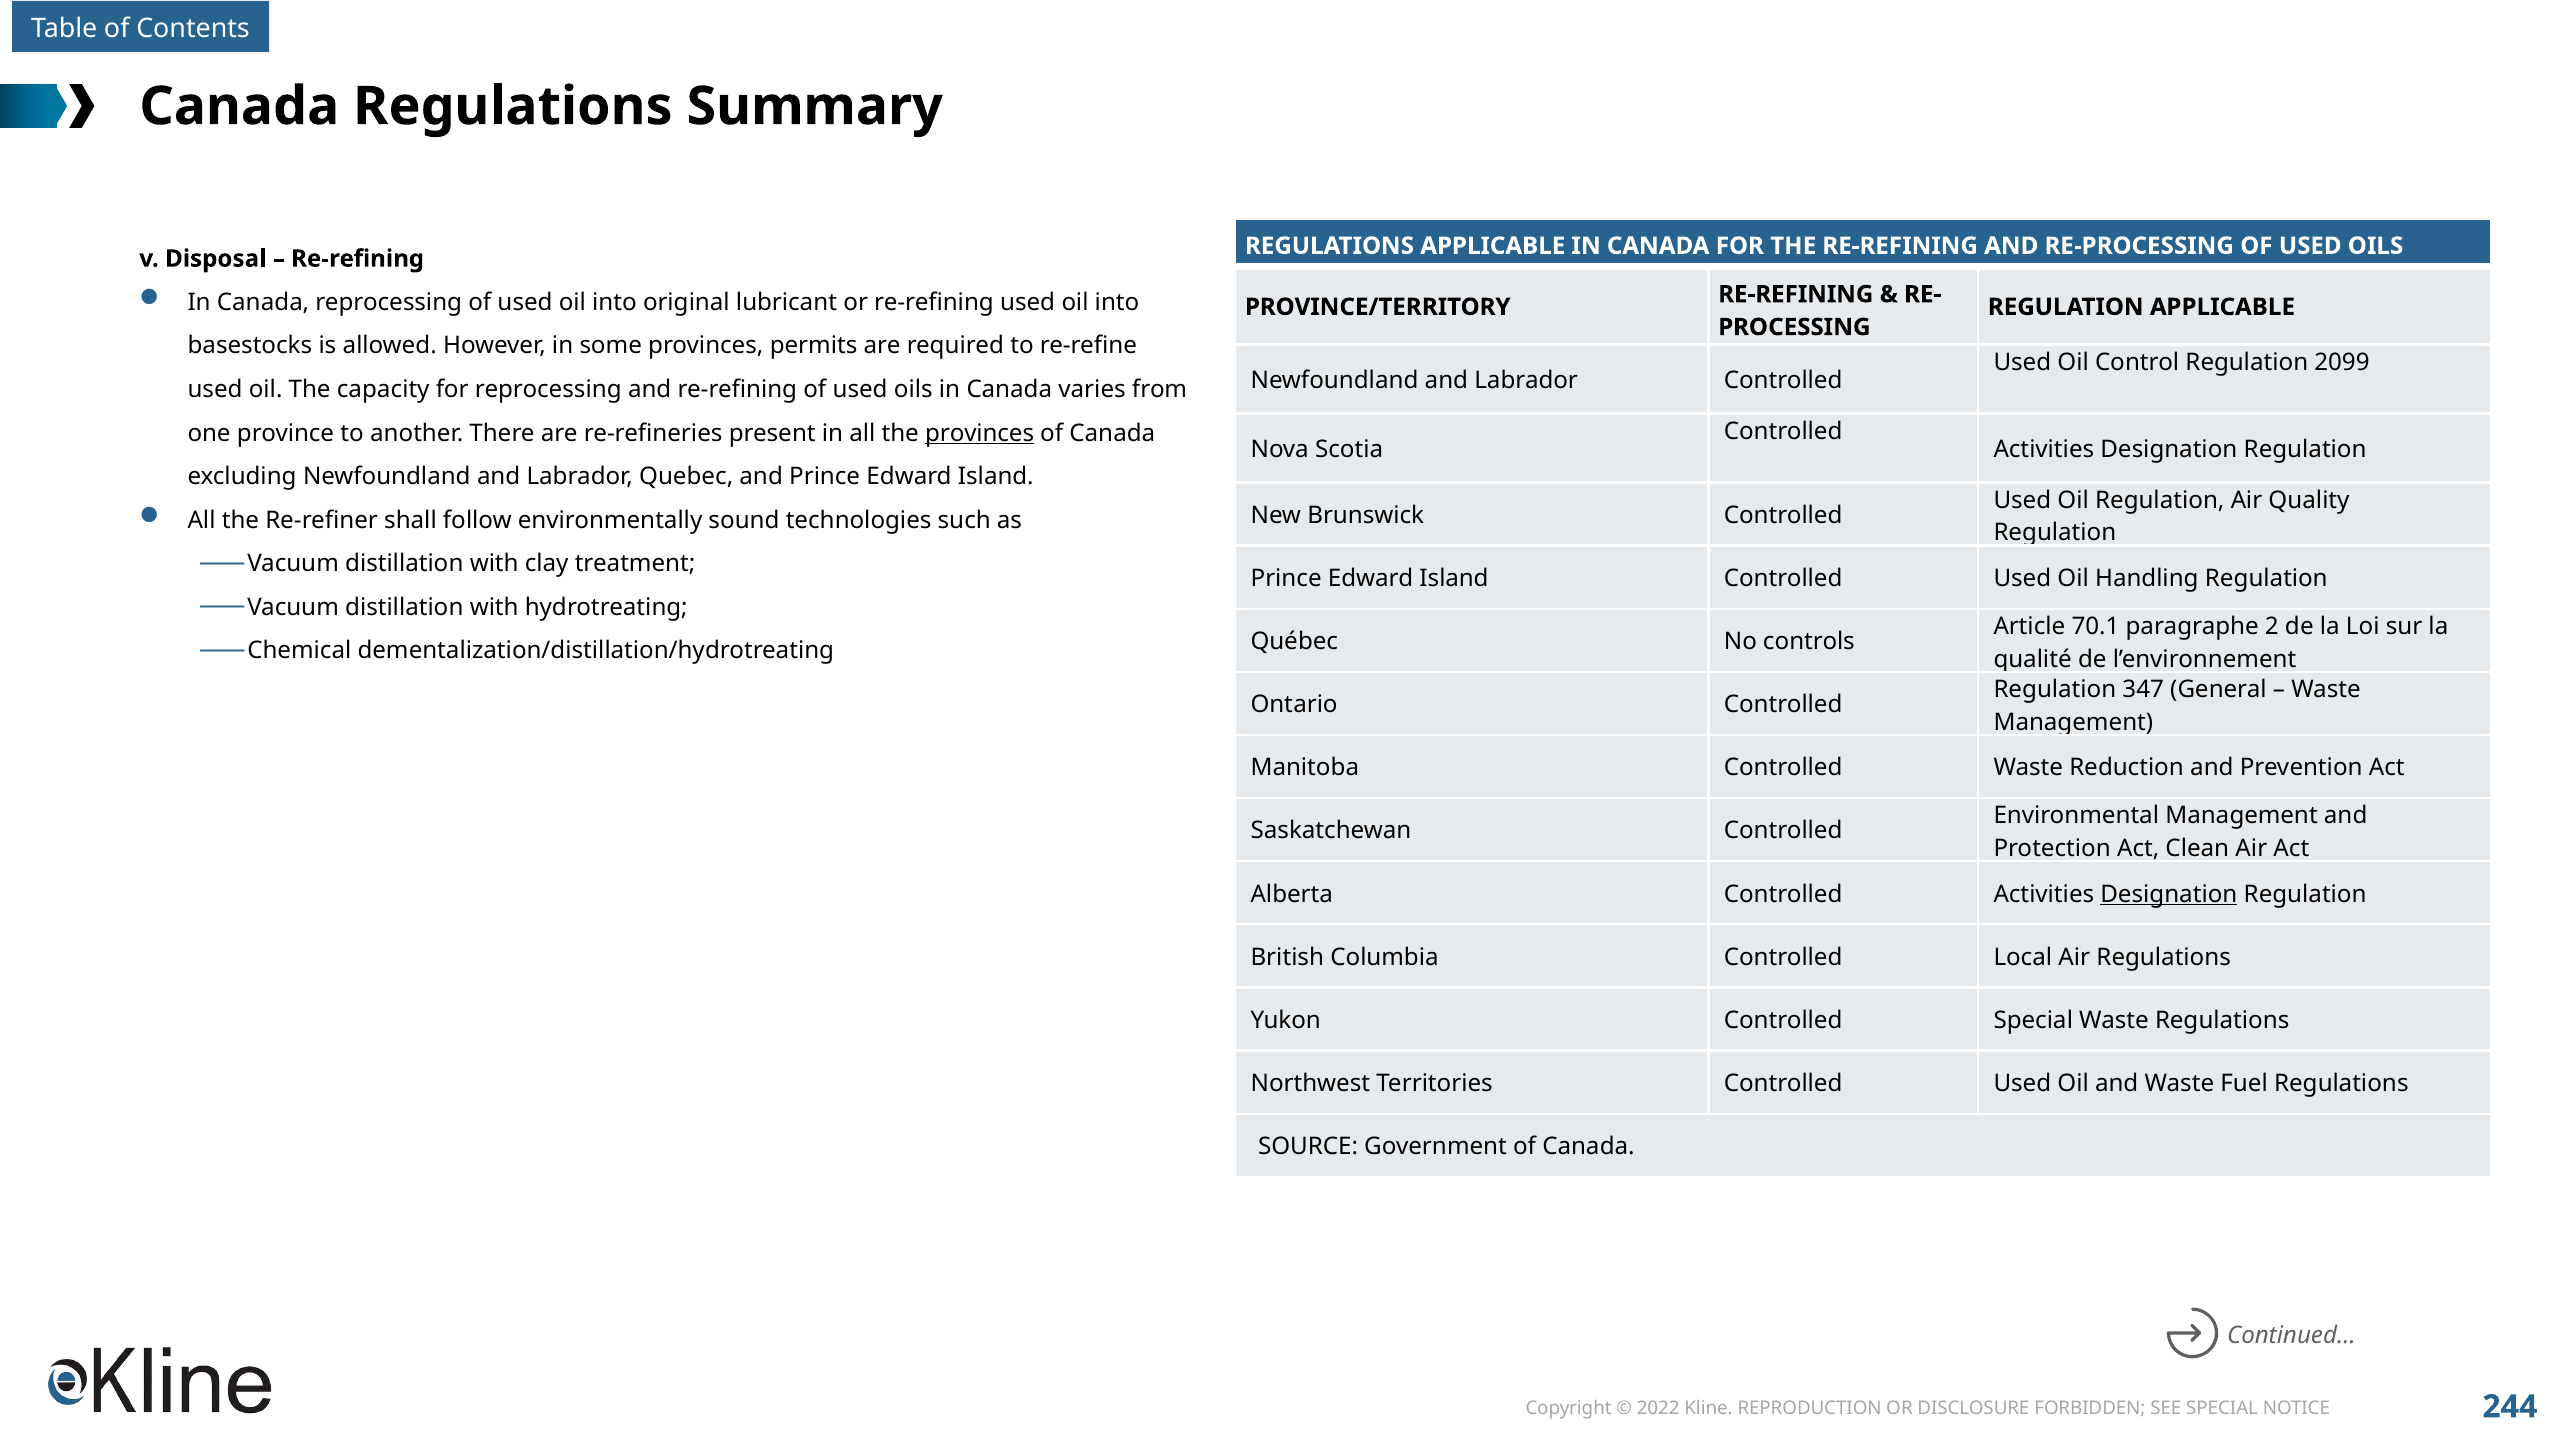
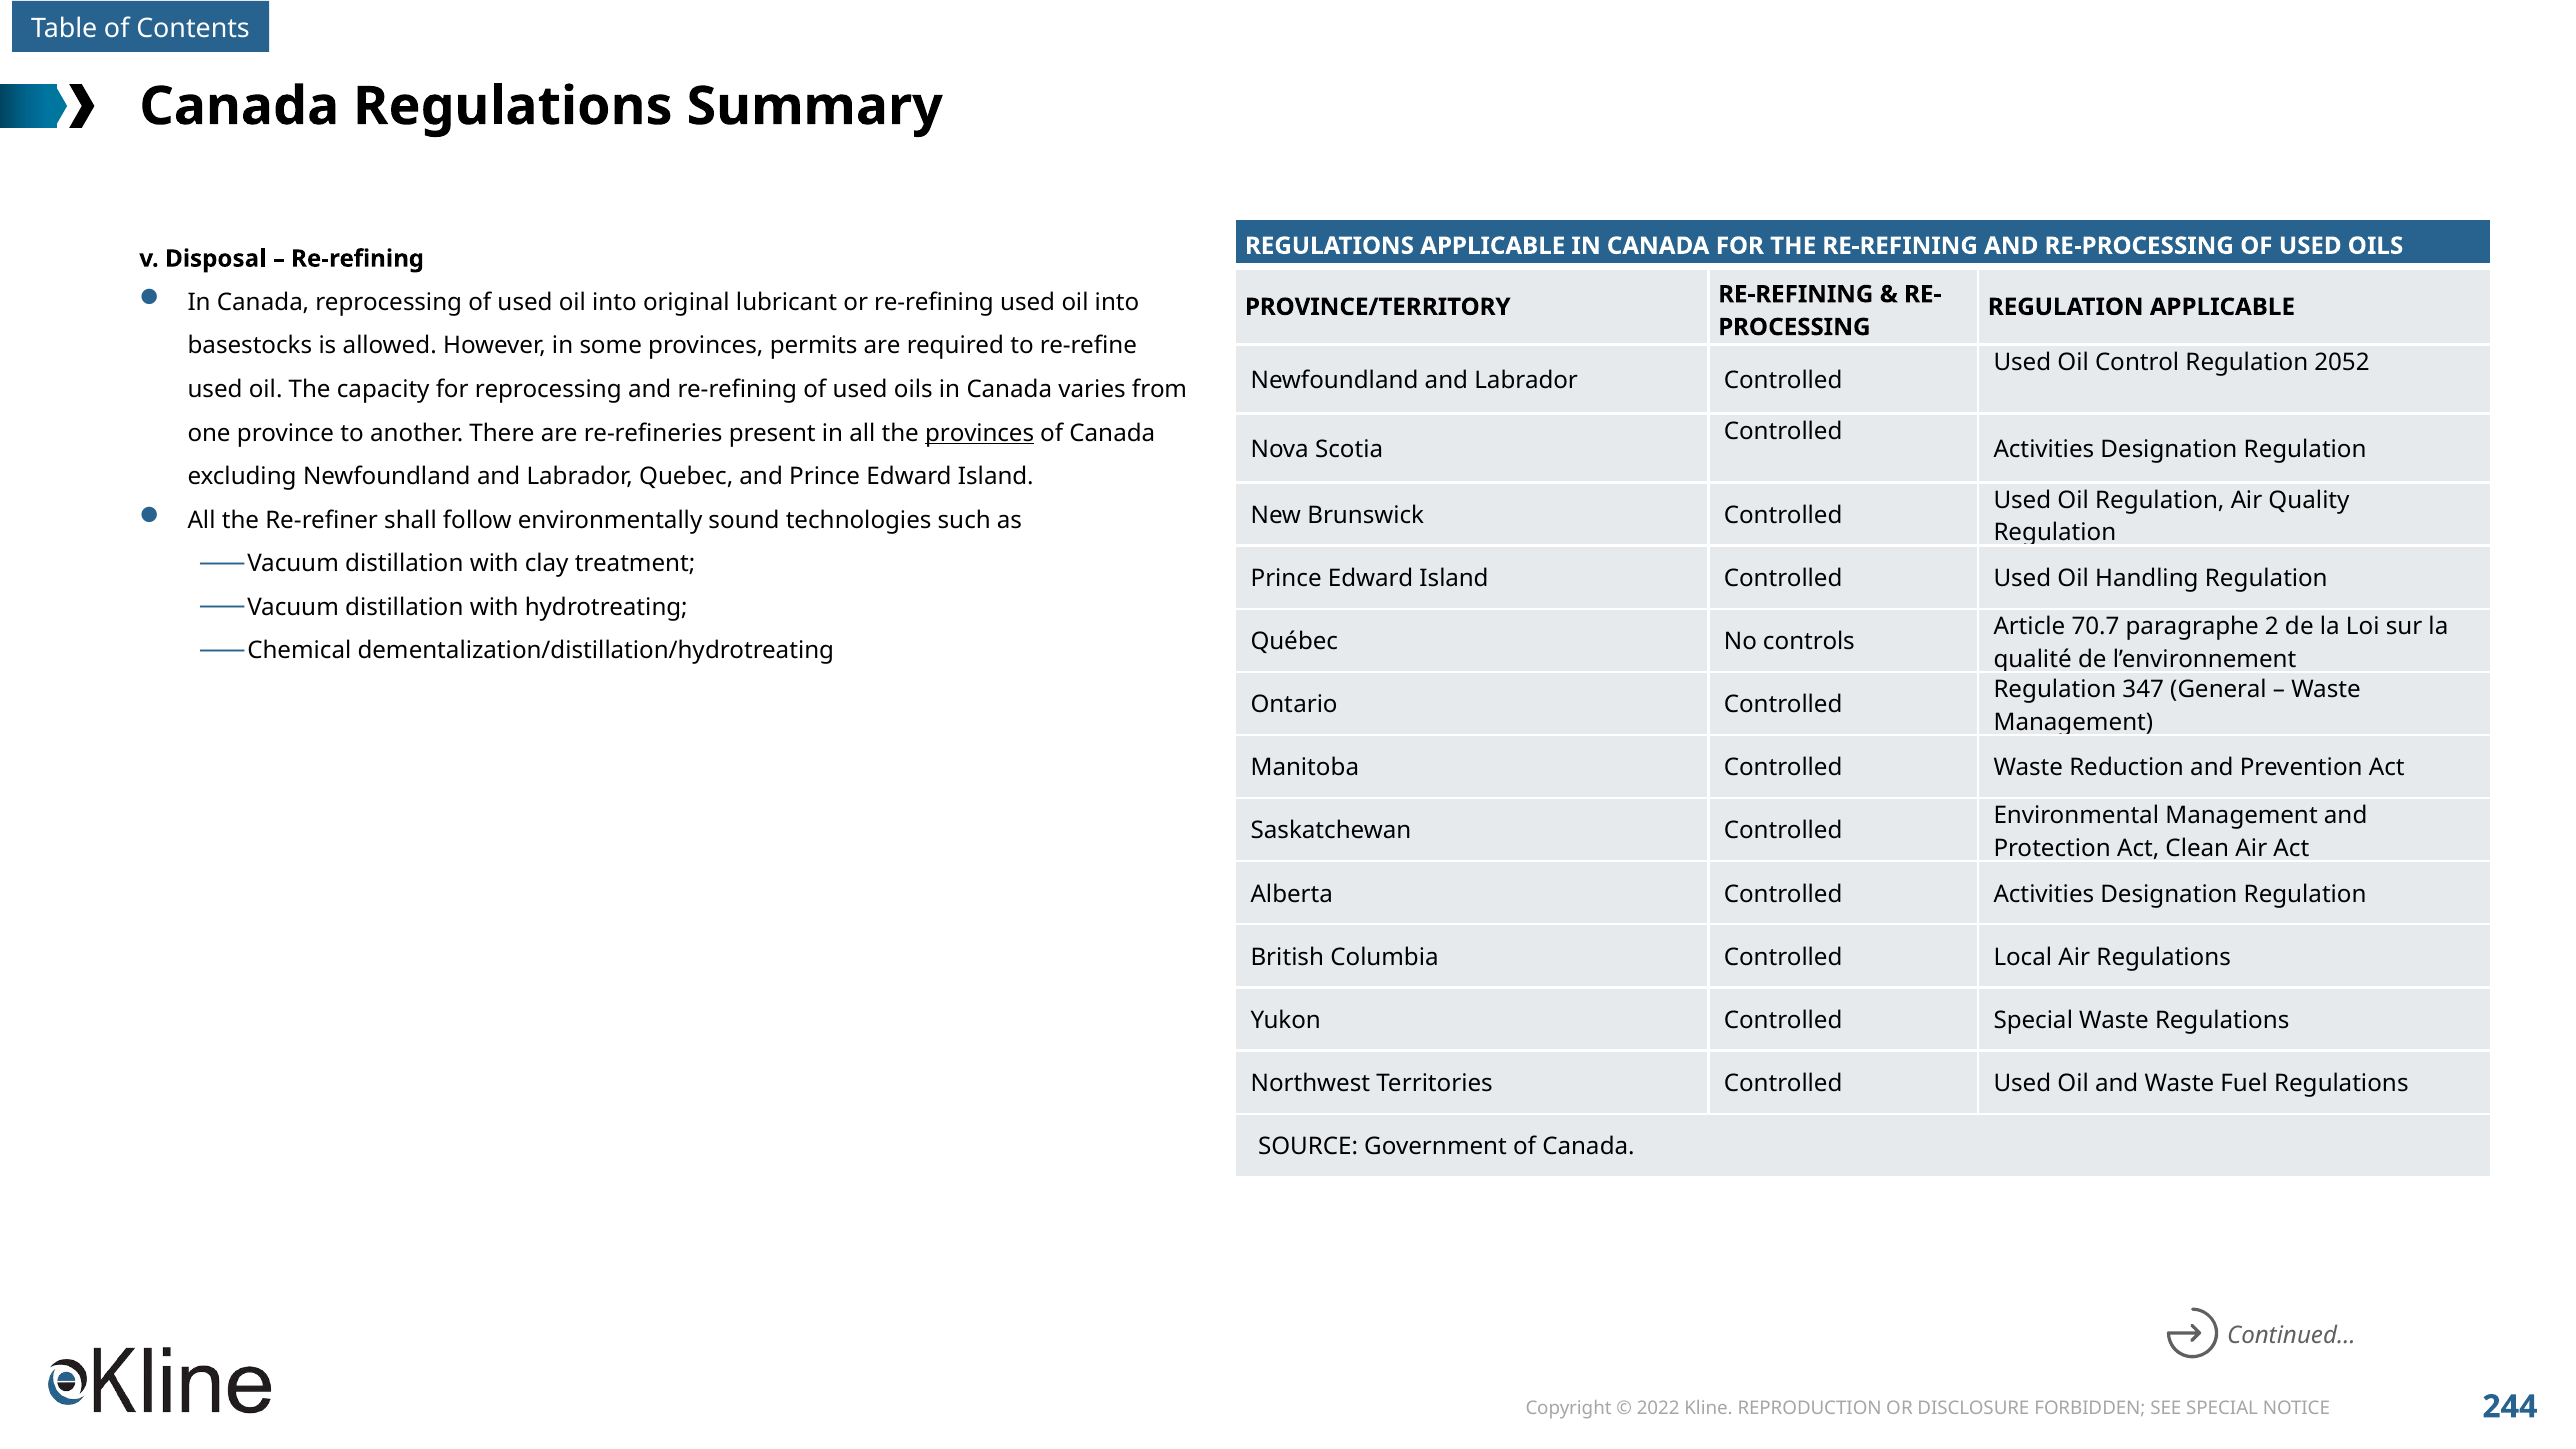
2099: 2099 -> 2052
70.1: 70.1 -> 70.7
Designation at (2169, 894) underline: present -> none
